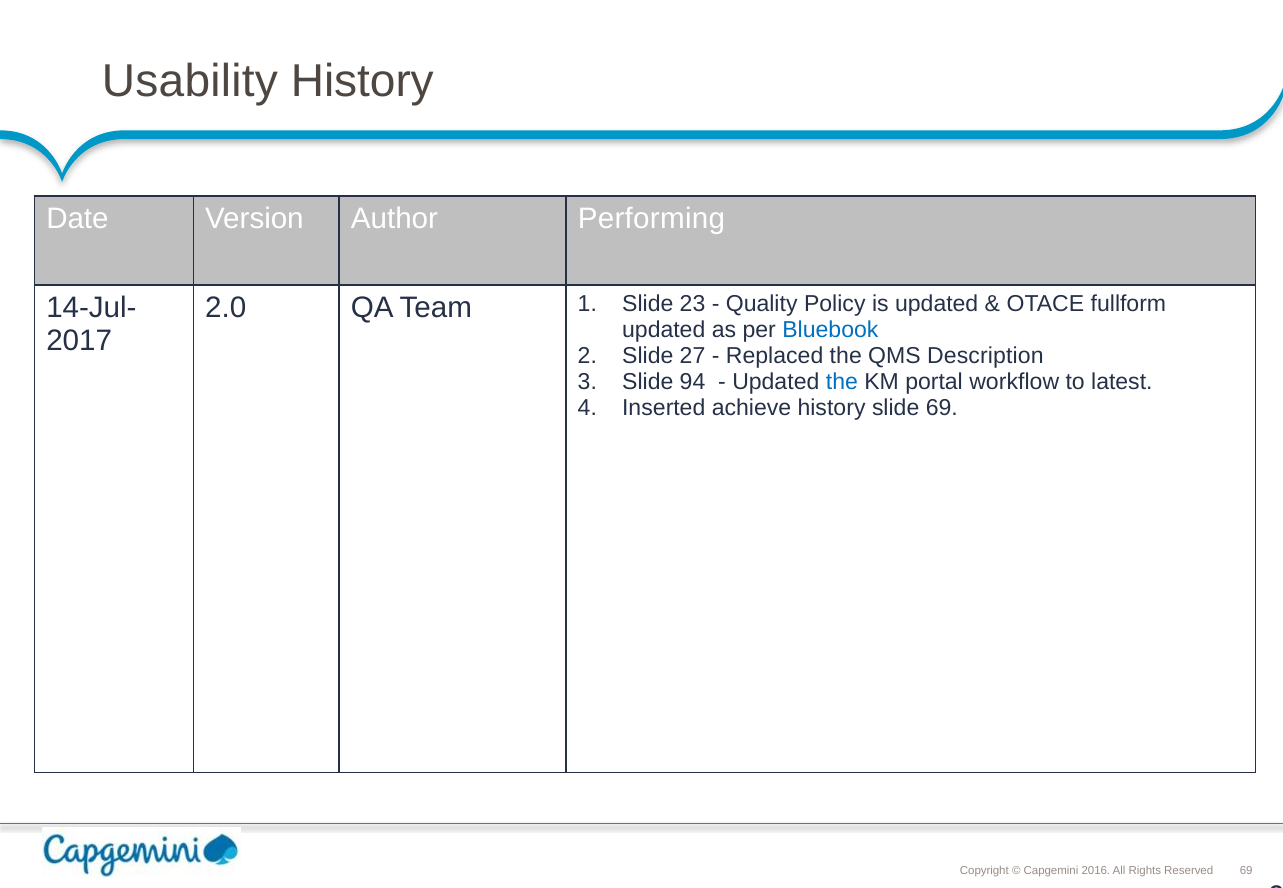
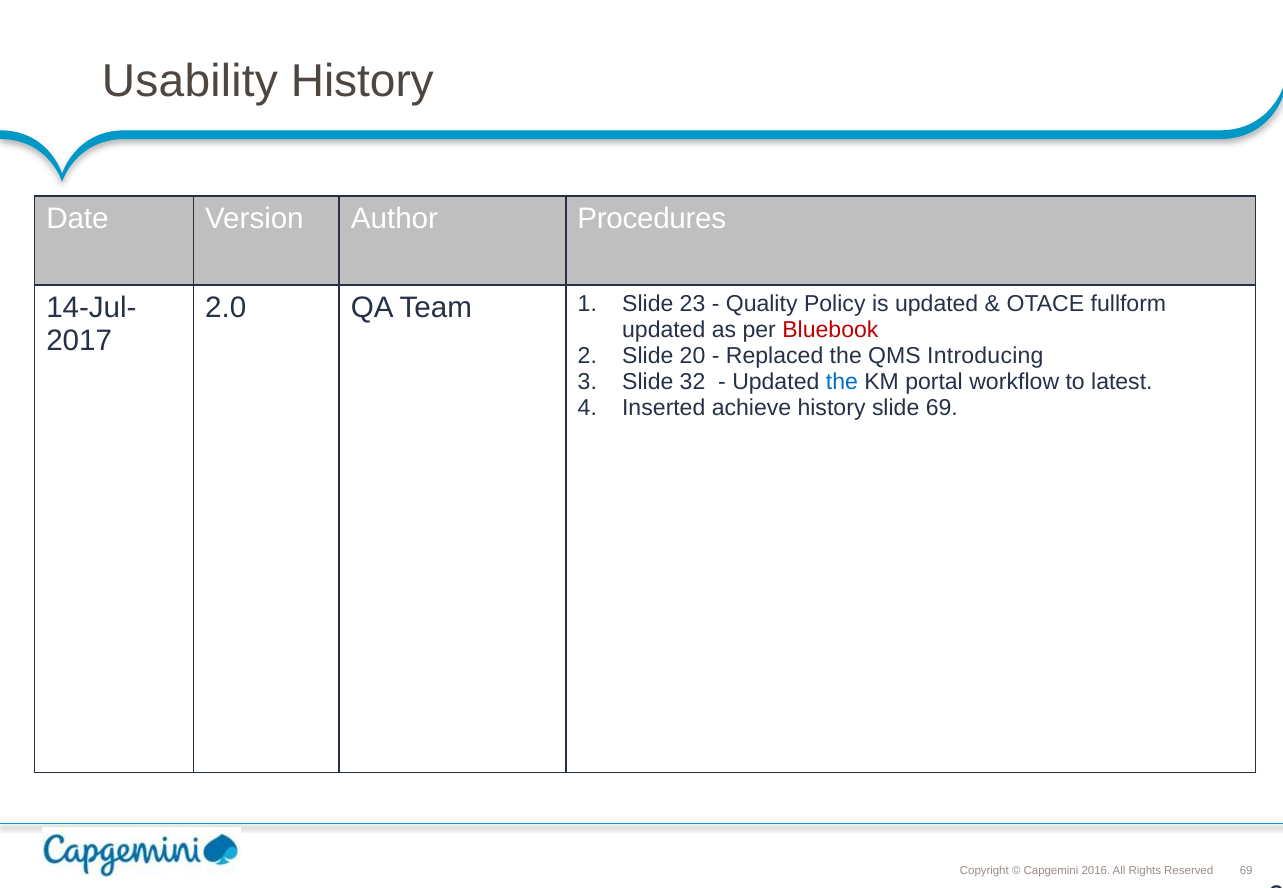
Performing: Performing -> Procedures
Bluebook colour: blue -> red
27: 27 -> 20
Description: Description -> Introducing
94: 94 -> 32
